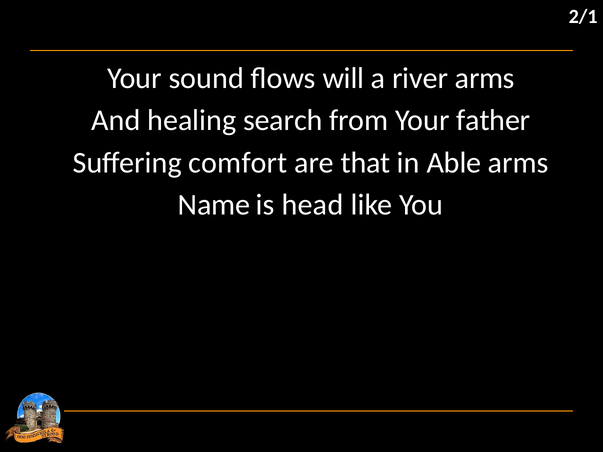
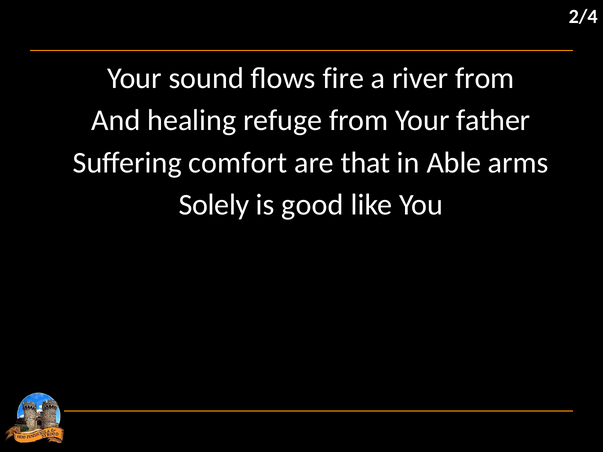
2/1: 2/1 -> 2/4
will: will -> fire
river arms: arms -> from
search: search -> refuge
Name: Name -> Solely
head: head -> good
